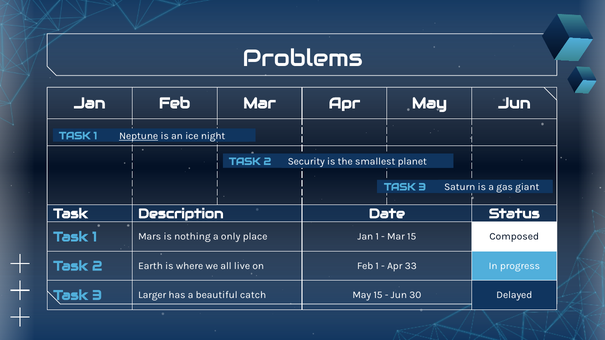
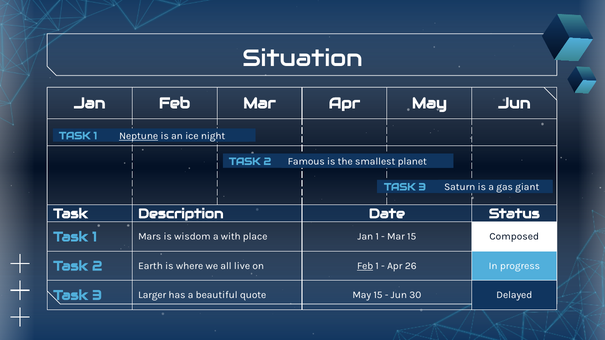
Problems: Problems -> Situation
Security: Security -> Famous
nothing: nothing -> wisdom
only: only -> with
Feb at (365, 266) underline: none -> present
33: 33 -> 26
catch: catch -> quote
